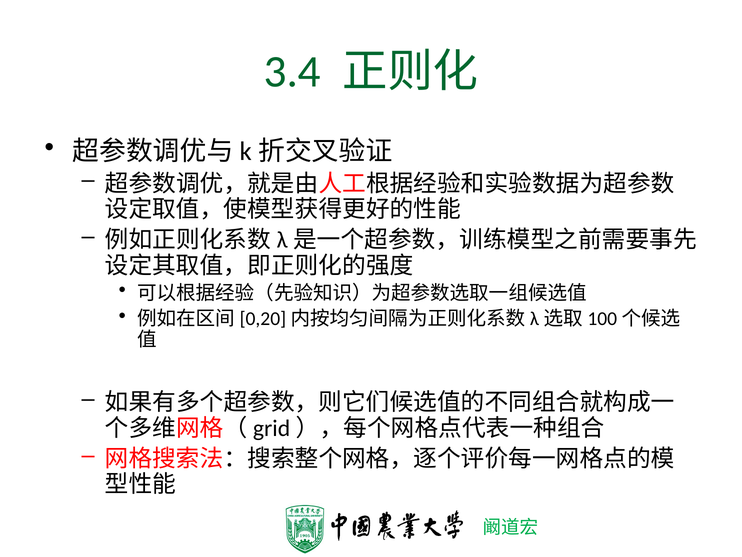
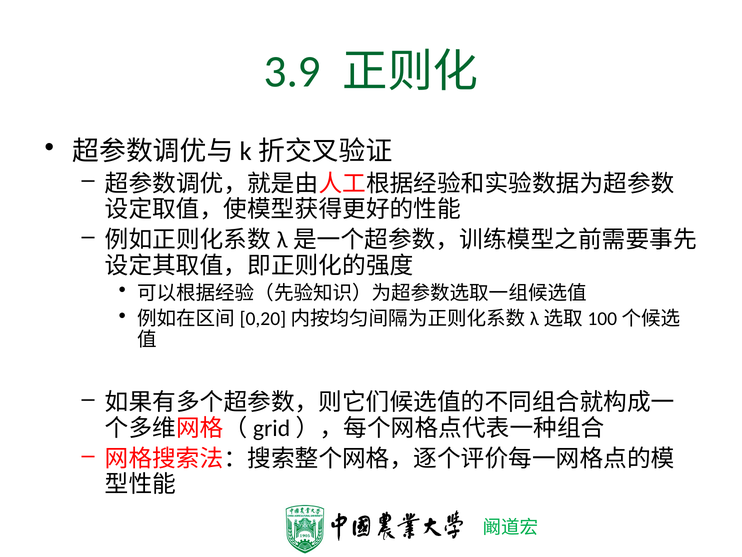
3.4: 3.4 -> 3.9
